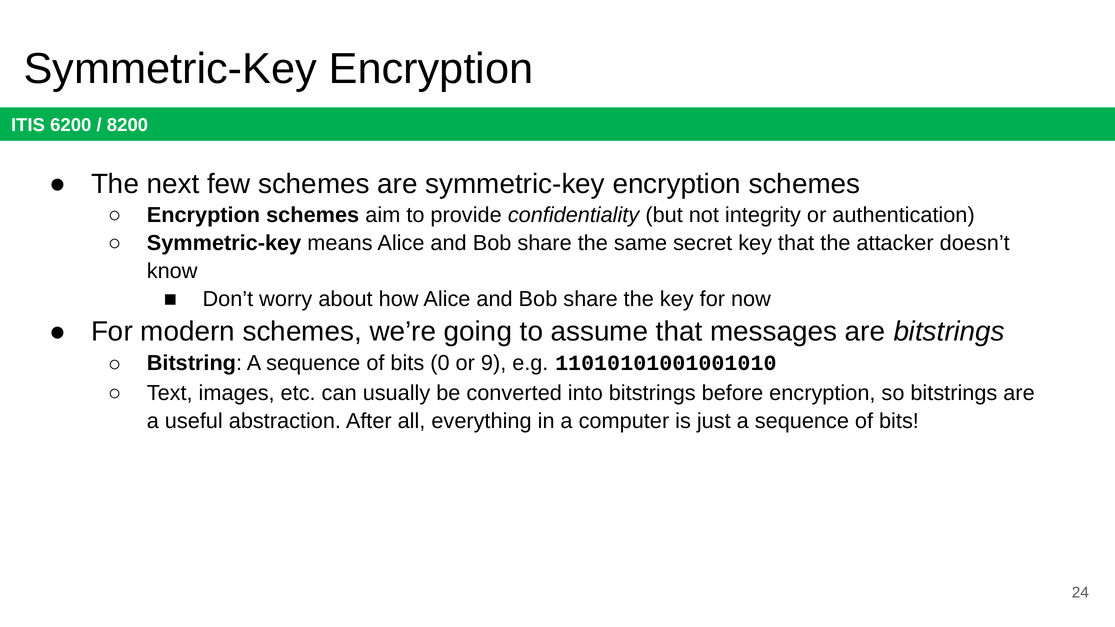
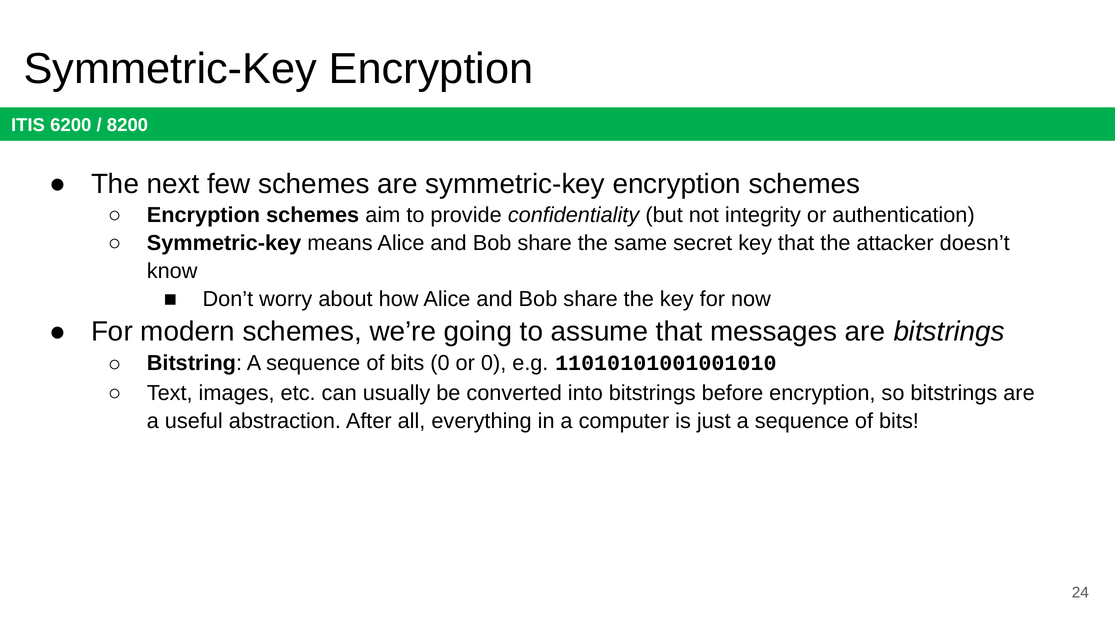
or 9: 9 -> 0
